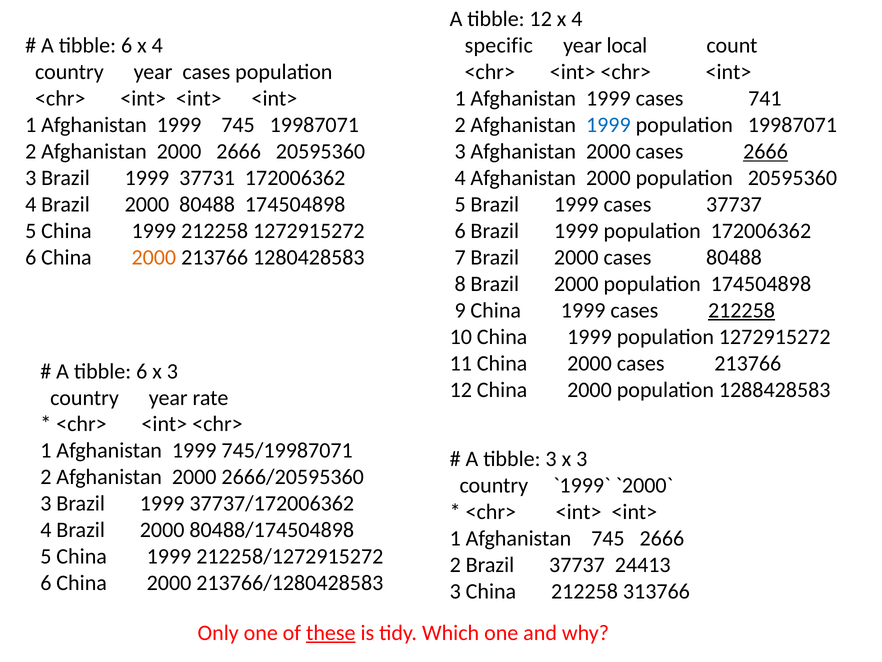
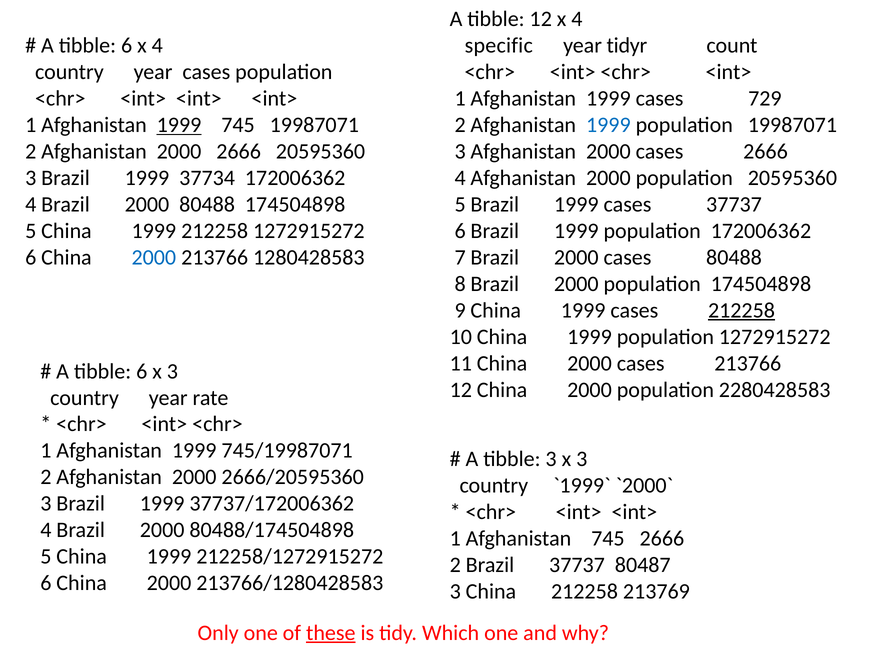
local: local -> tidyr
741: 741 -> 729
1999 at (179, 125) underline: none -> present
2666 at (765, 151) underline: present -> none
37731: 37731 -> 37734
2000 at (154, 257) colour: orange -> blue
1288428583: 1288428583 -> 2280428583
24413: 24413 -> 80487
313766: 313766 -> 213769
